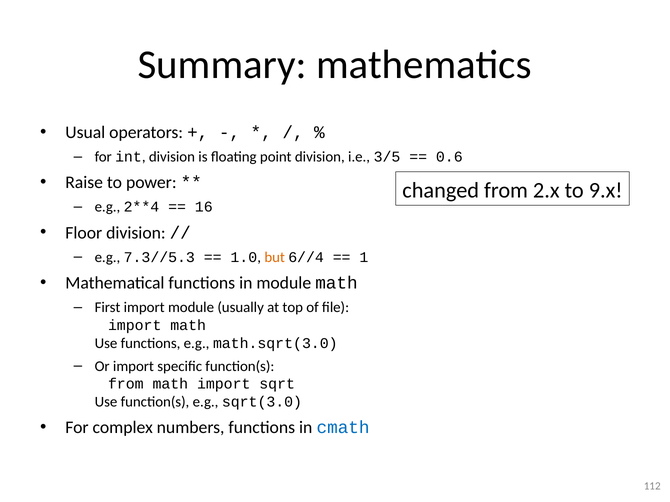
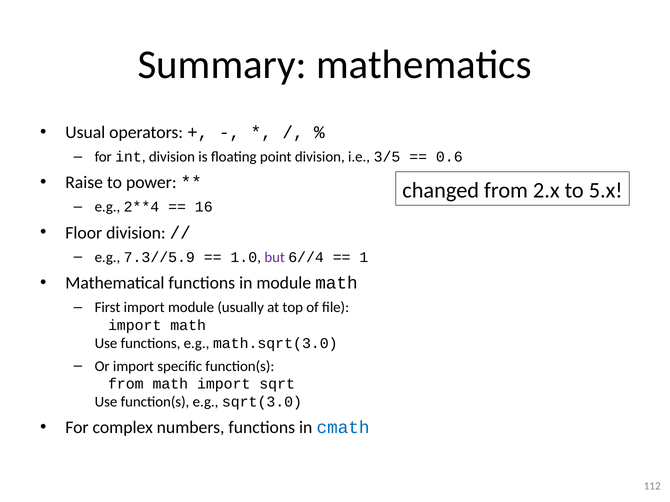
9.x: 9.x -> 5.x
7.3//5.3: 7.3//5.3 -> 7.3//5.9
but colour: orange -> purple
